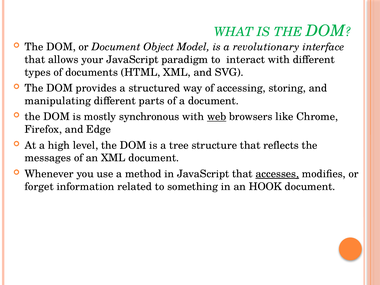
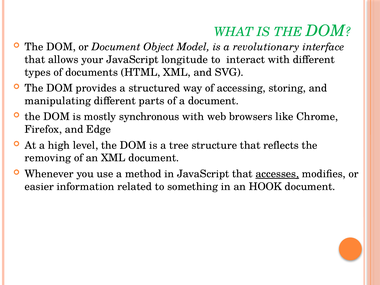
paradigm: paradigm -> longitude
web underline: present -> none
messages: messages -> removing
forget: forget -> easier
